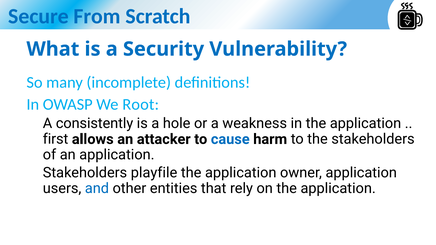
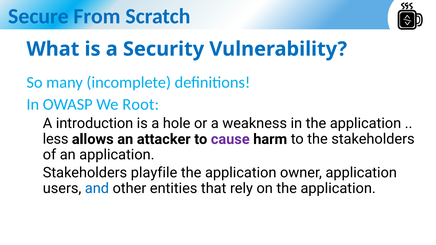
consistently: consistently -> introduction
first: first -> less
cause colour: blue -> purple
